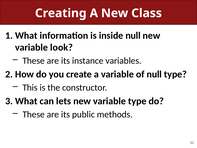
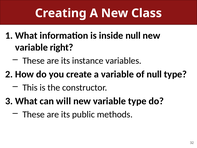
look: look -> right
lets: lets -> will
